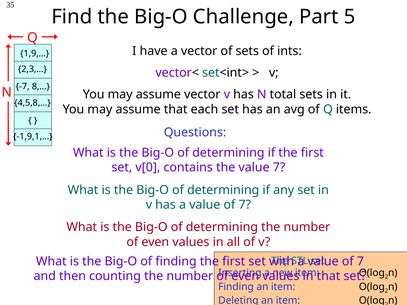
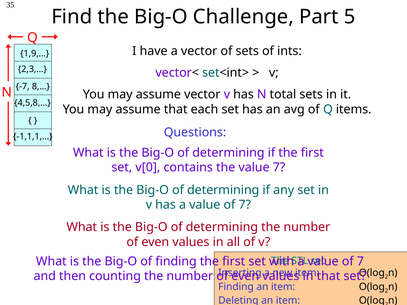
-1,9,1,…: -1,9,1,… -> -1,1,1,…
